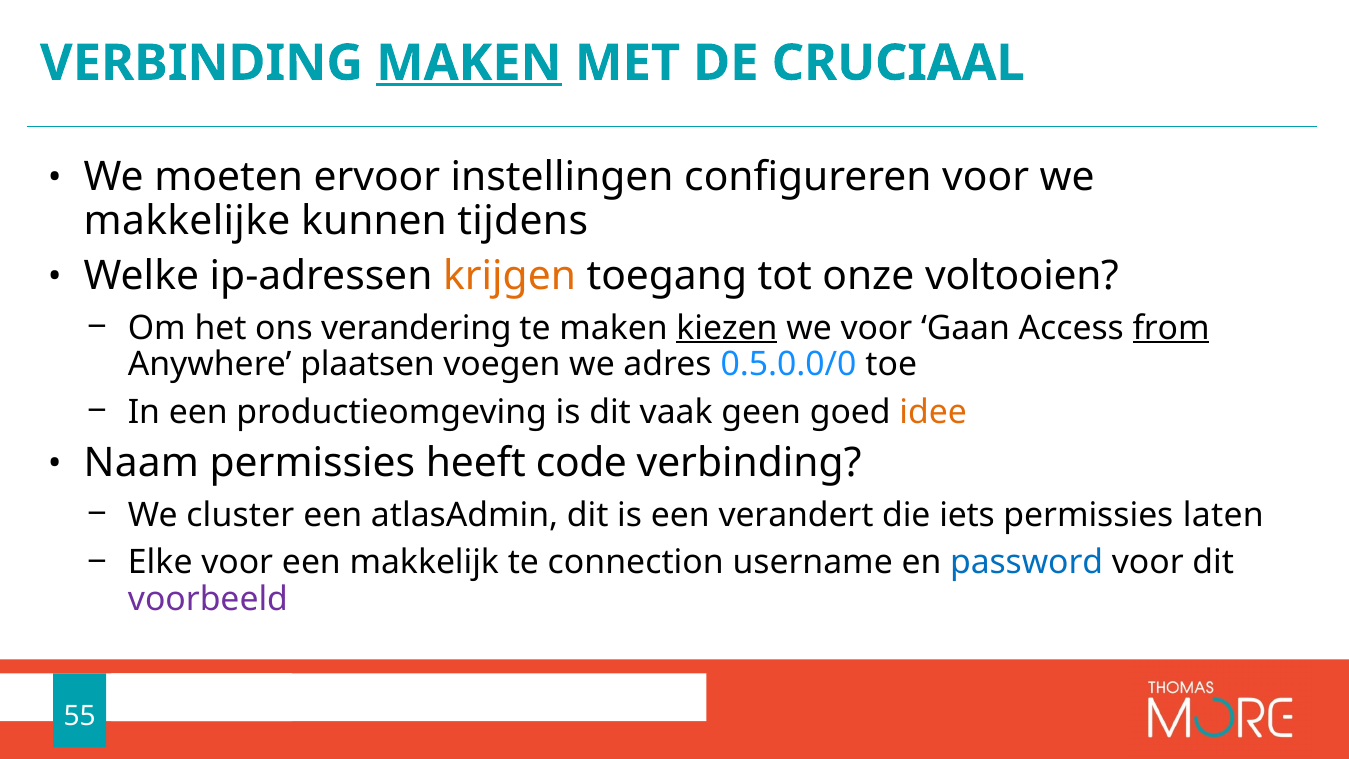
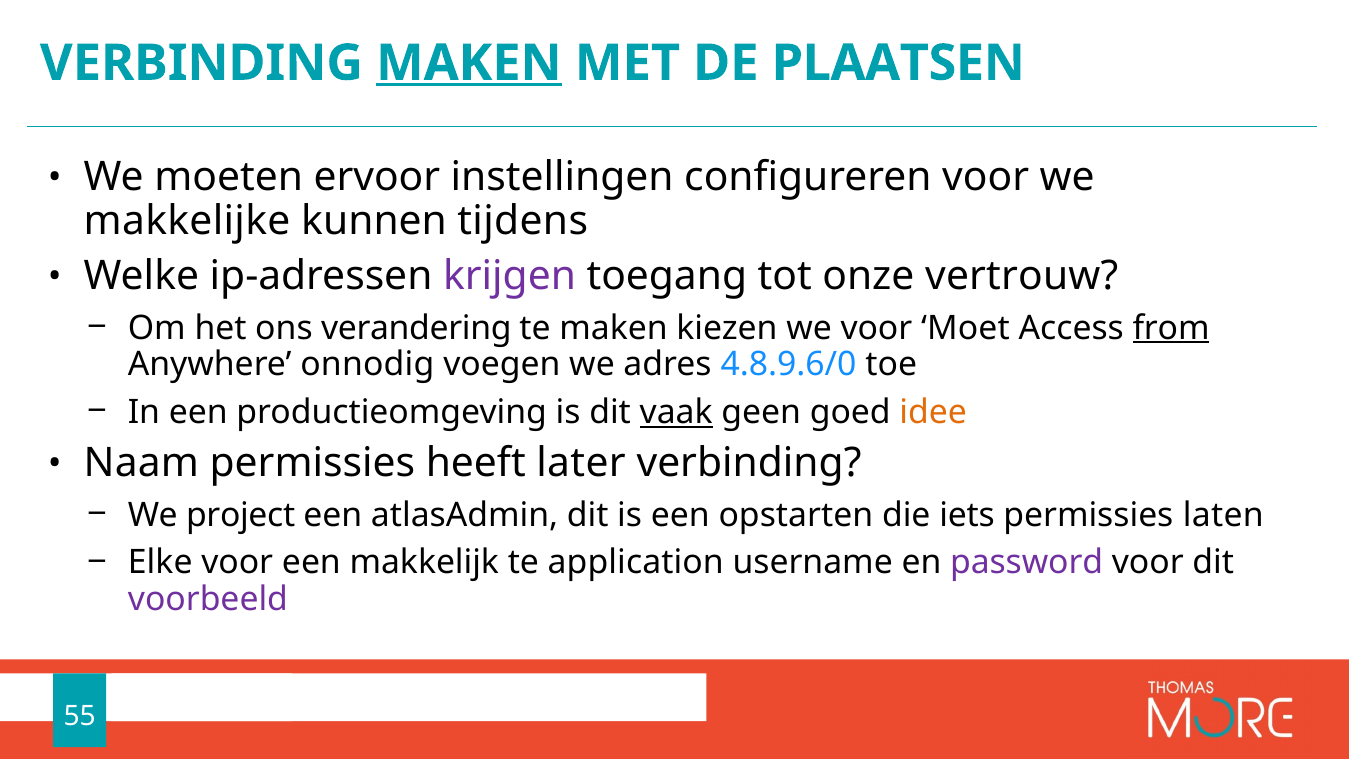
CRUCIAAL: CRUCIAAL -> PLAATSEN
krijgen colour: orange -> purple
voltooien: voltooien -> vertrouw
kiezen underline: present -> none
Gaan: Gaan -> Moet
plaatsen: plaatsen -> onnodig
0.5.0.0/0: 0.5.0.0/0 -> 4.8.9.6/0
vaak underline: none -> present
code: code -> later
cluster: cluster -> project
verandert: verandert -> opstarten
connection: connection -> application
password colour: blue -> purple
